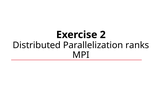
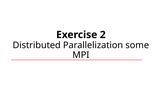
ranks: ranks -> some
